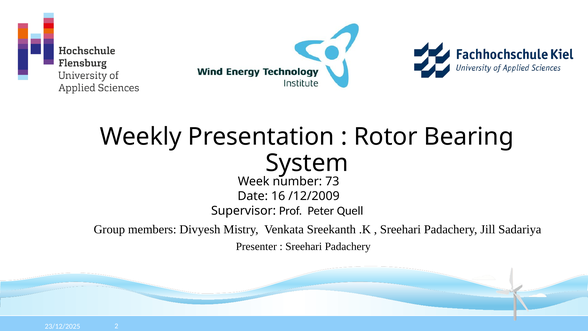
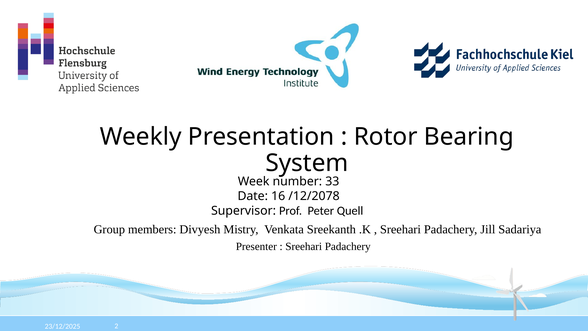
73: 73 -> 33
/12/2009: /12/2009 -> /12/2078
